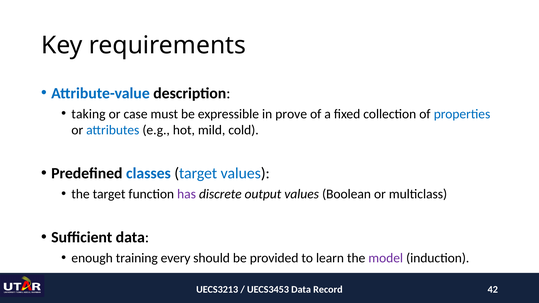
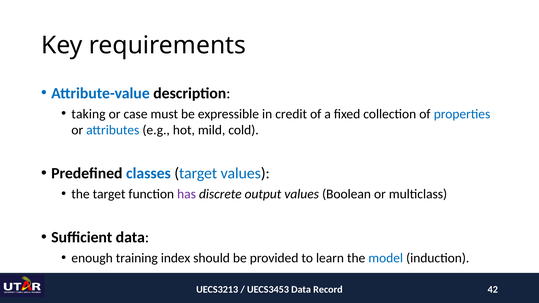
prove: prove -> credit
every: every -> index
model colour: purple -> blue
